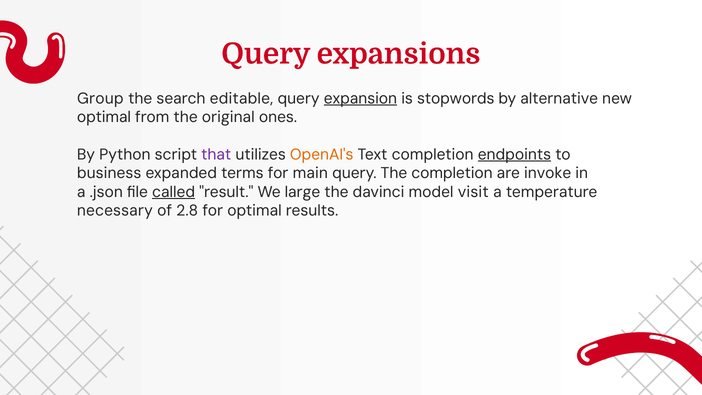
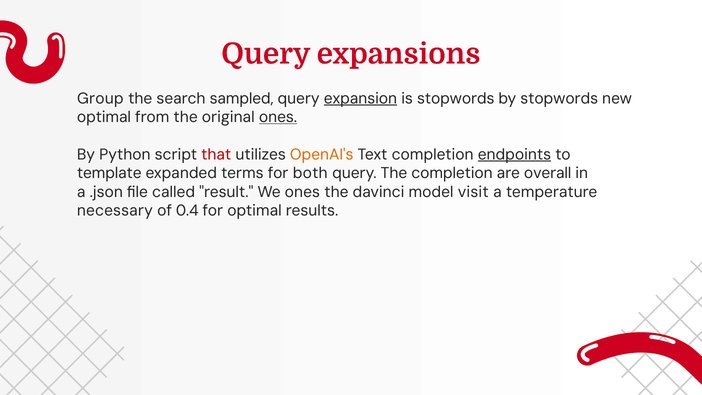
editable: editable -> sampled
by alternative: alternative -> stopwords
ones at (278, 117) underline: none -> present
that colour: purple -> red
business: business -> template
main: main -> both
invoke: invoke -> overall
called underline: present -> none
We large: large -> ones
2.8: 2.8 -> 0.4
